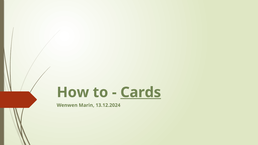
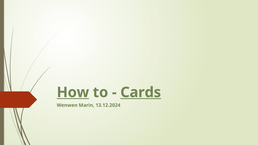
How underline: none -> present
